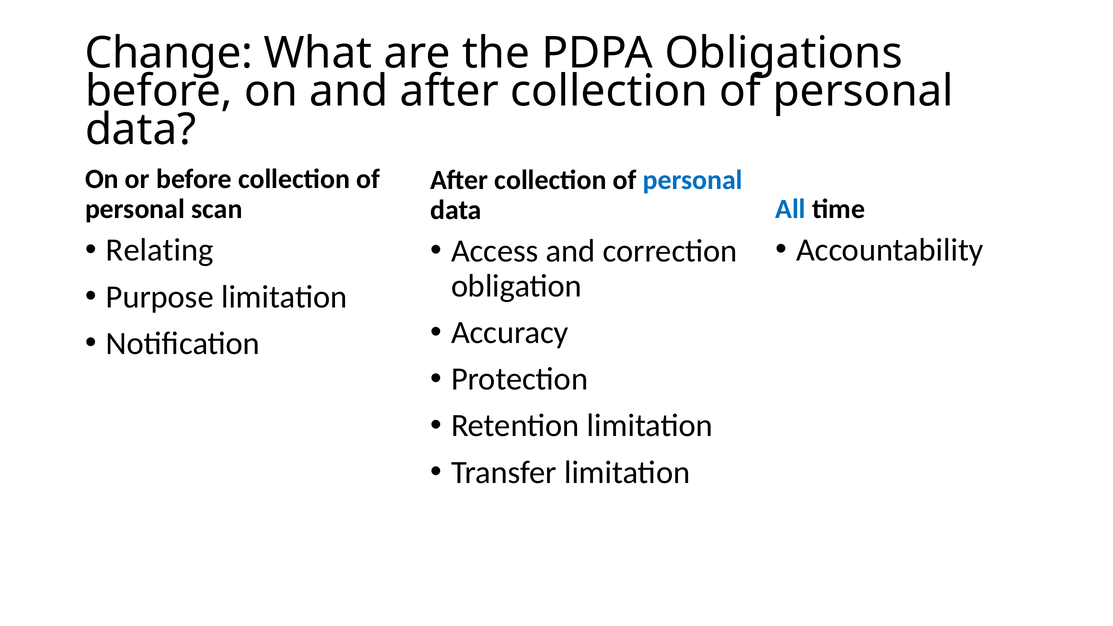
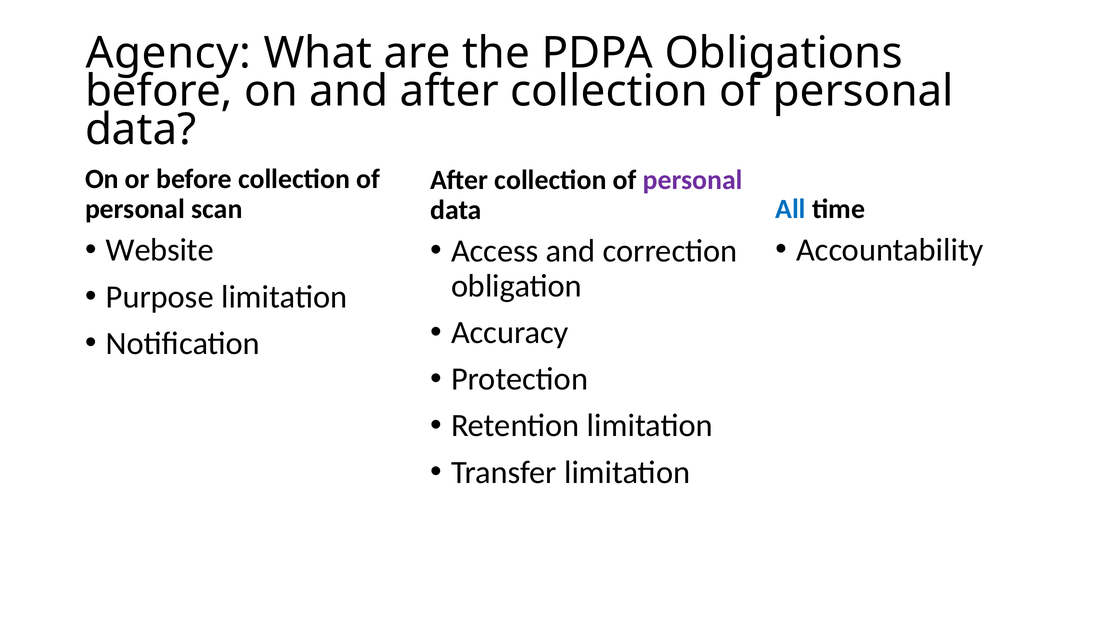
Change: Change -> Agency
personal at (693, 180) colour: blue -> purple
Relating: Relating -> Website
